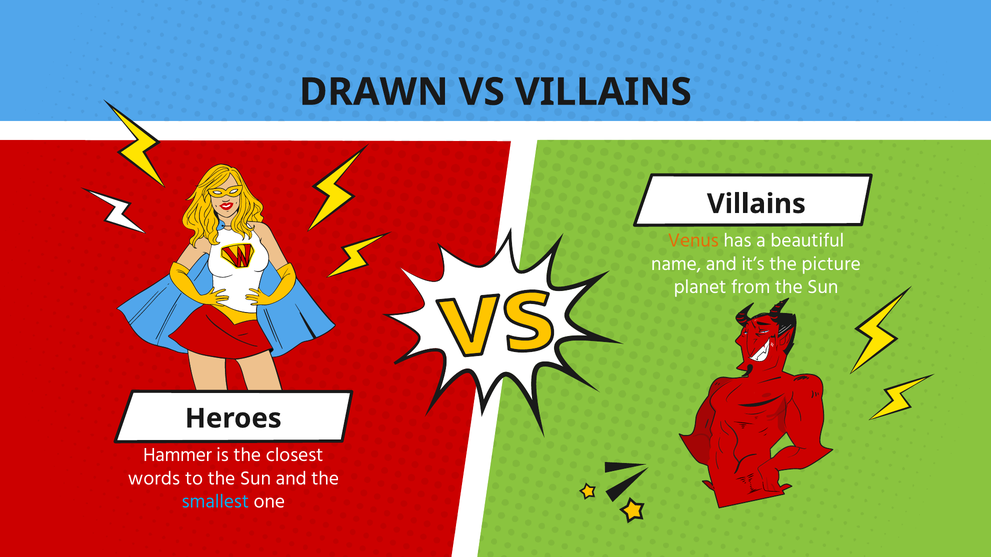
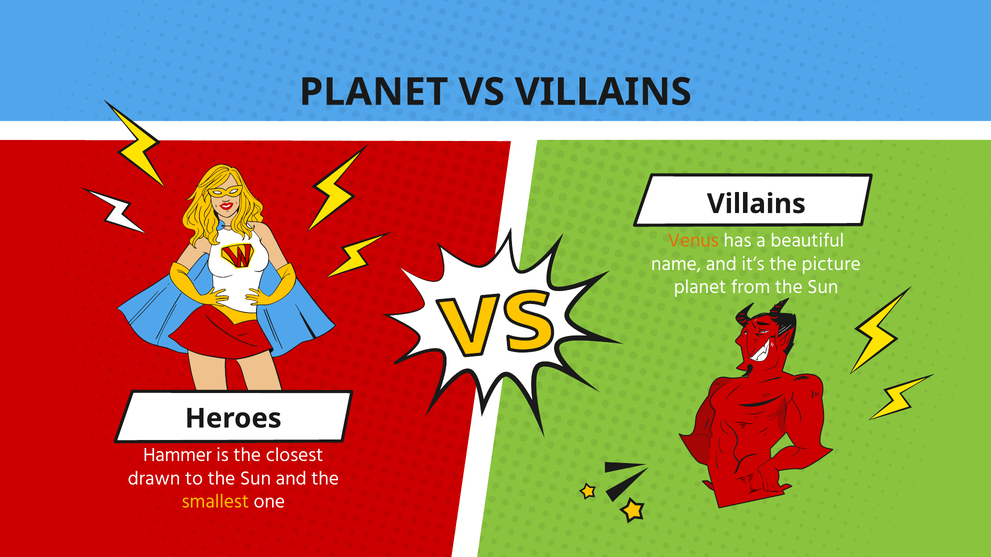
DRAWN at (374, 92): DRAWN -> PLANET
words: words -> drawn
smallest colour: light blue -> yellow
